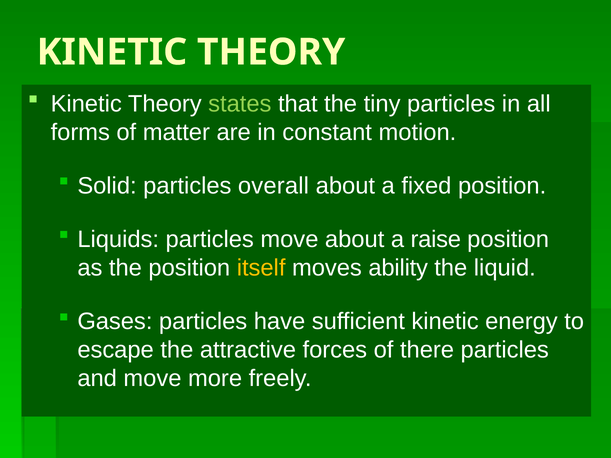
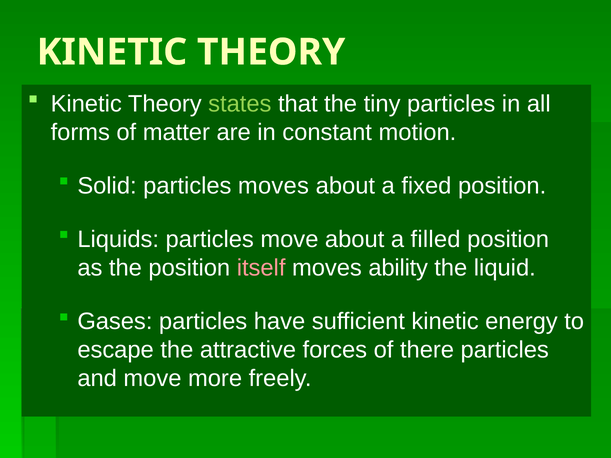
particles overall: overall -> moves
raise: raise -> filled
itself colour: yellow -> pink
